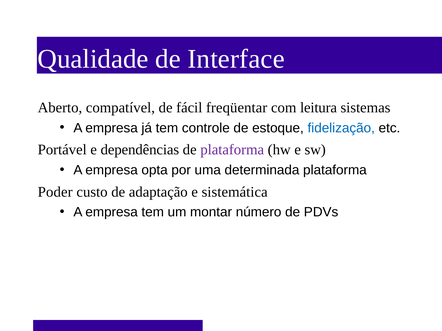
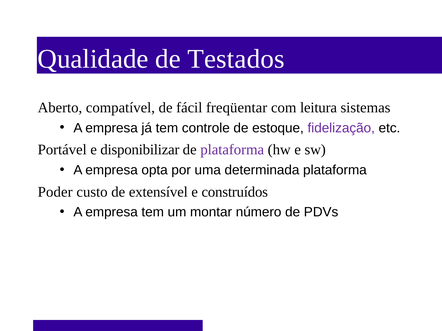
Interface: Interface -> Testados
fidelização colour: blue -> purple
dependências: dependências -> disponibilizar
adaptação: adaptação -> extensível
sistemática: sistemática -> construídos
